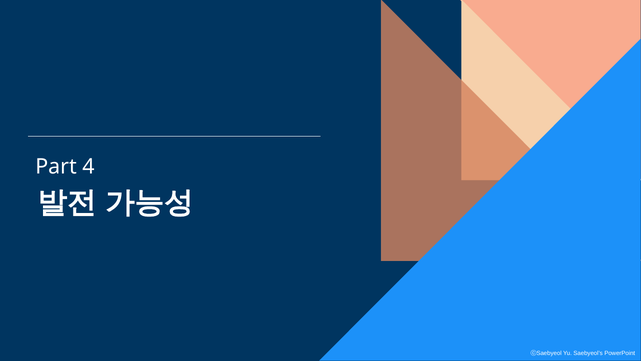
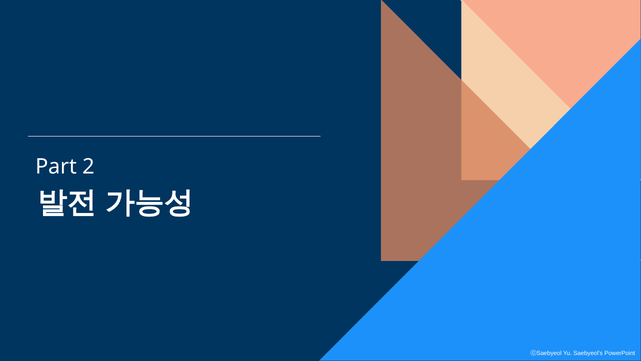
4: 4 -> 2
